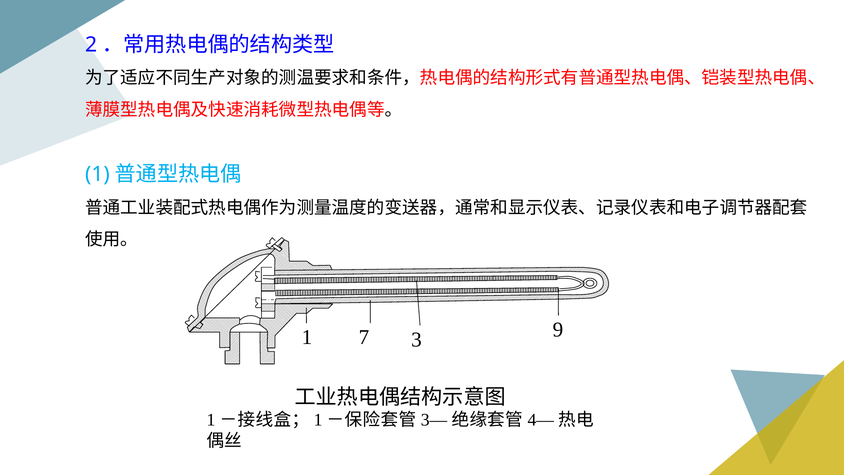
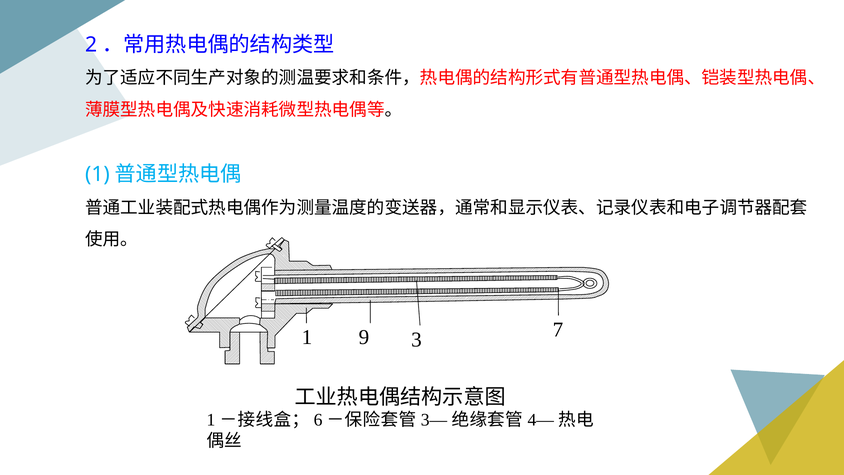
7: 7 -> 9
9: 9 -> 7
1 at (318, 420): 1 -> 6
